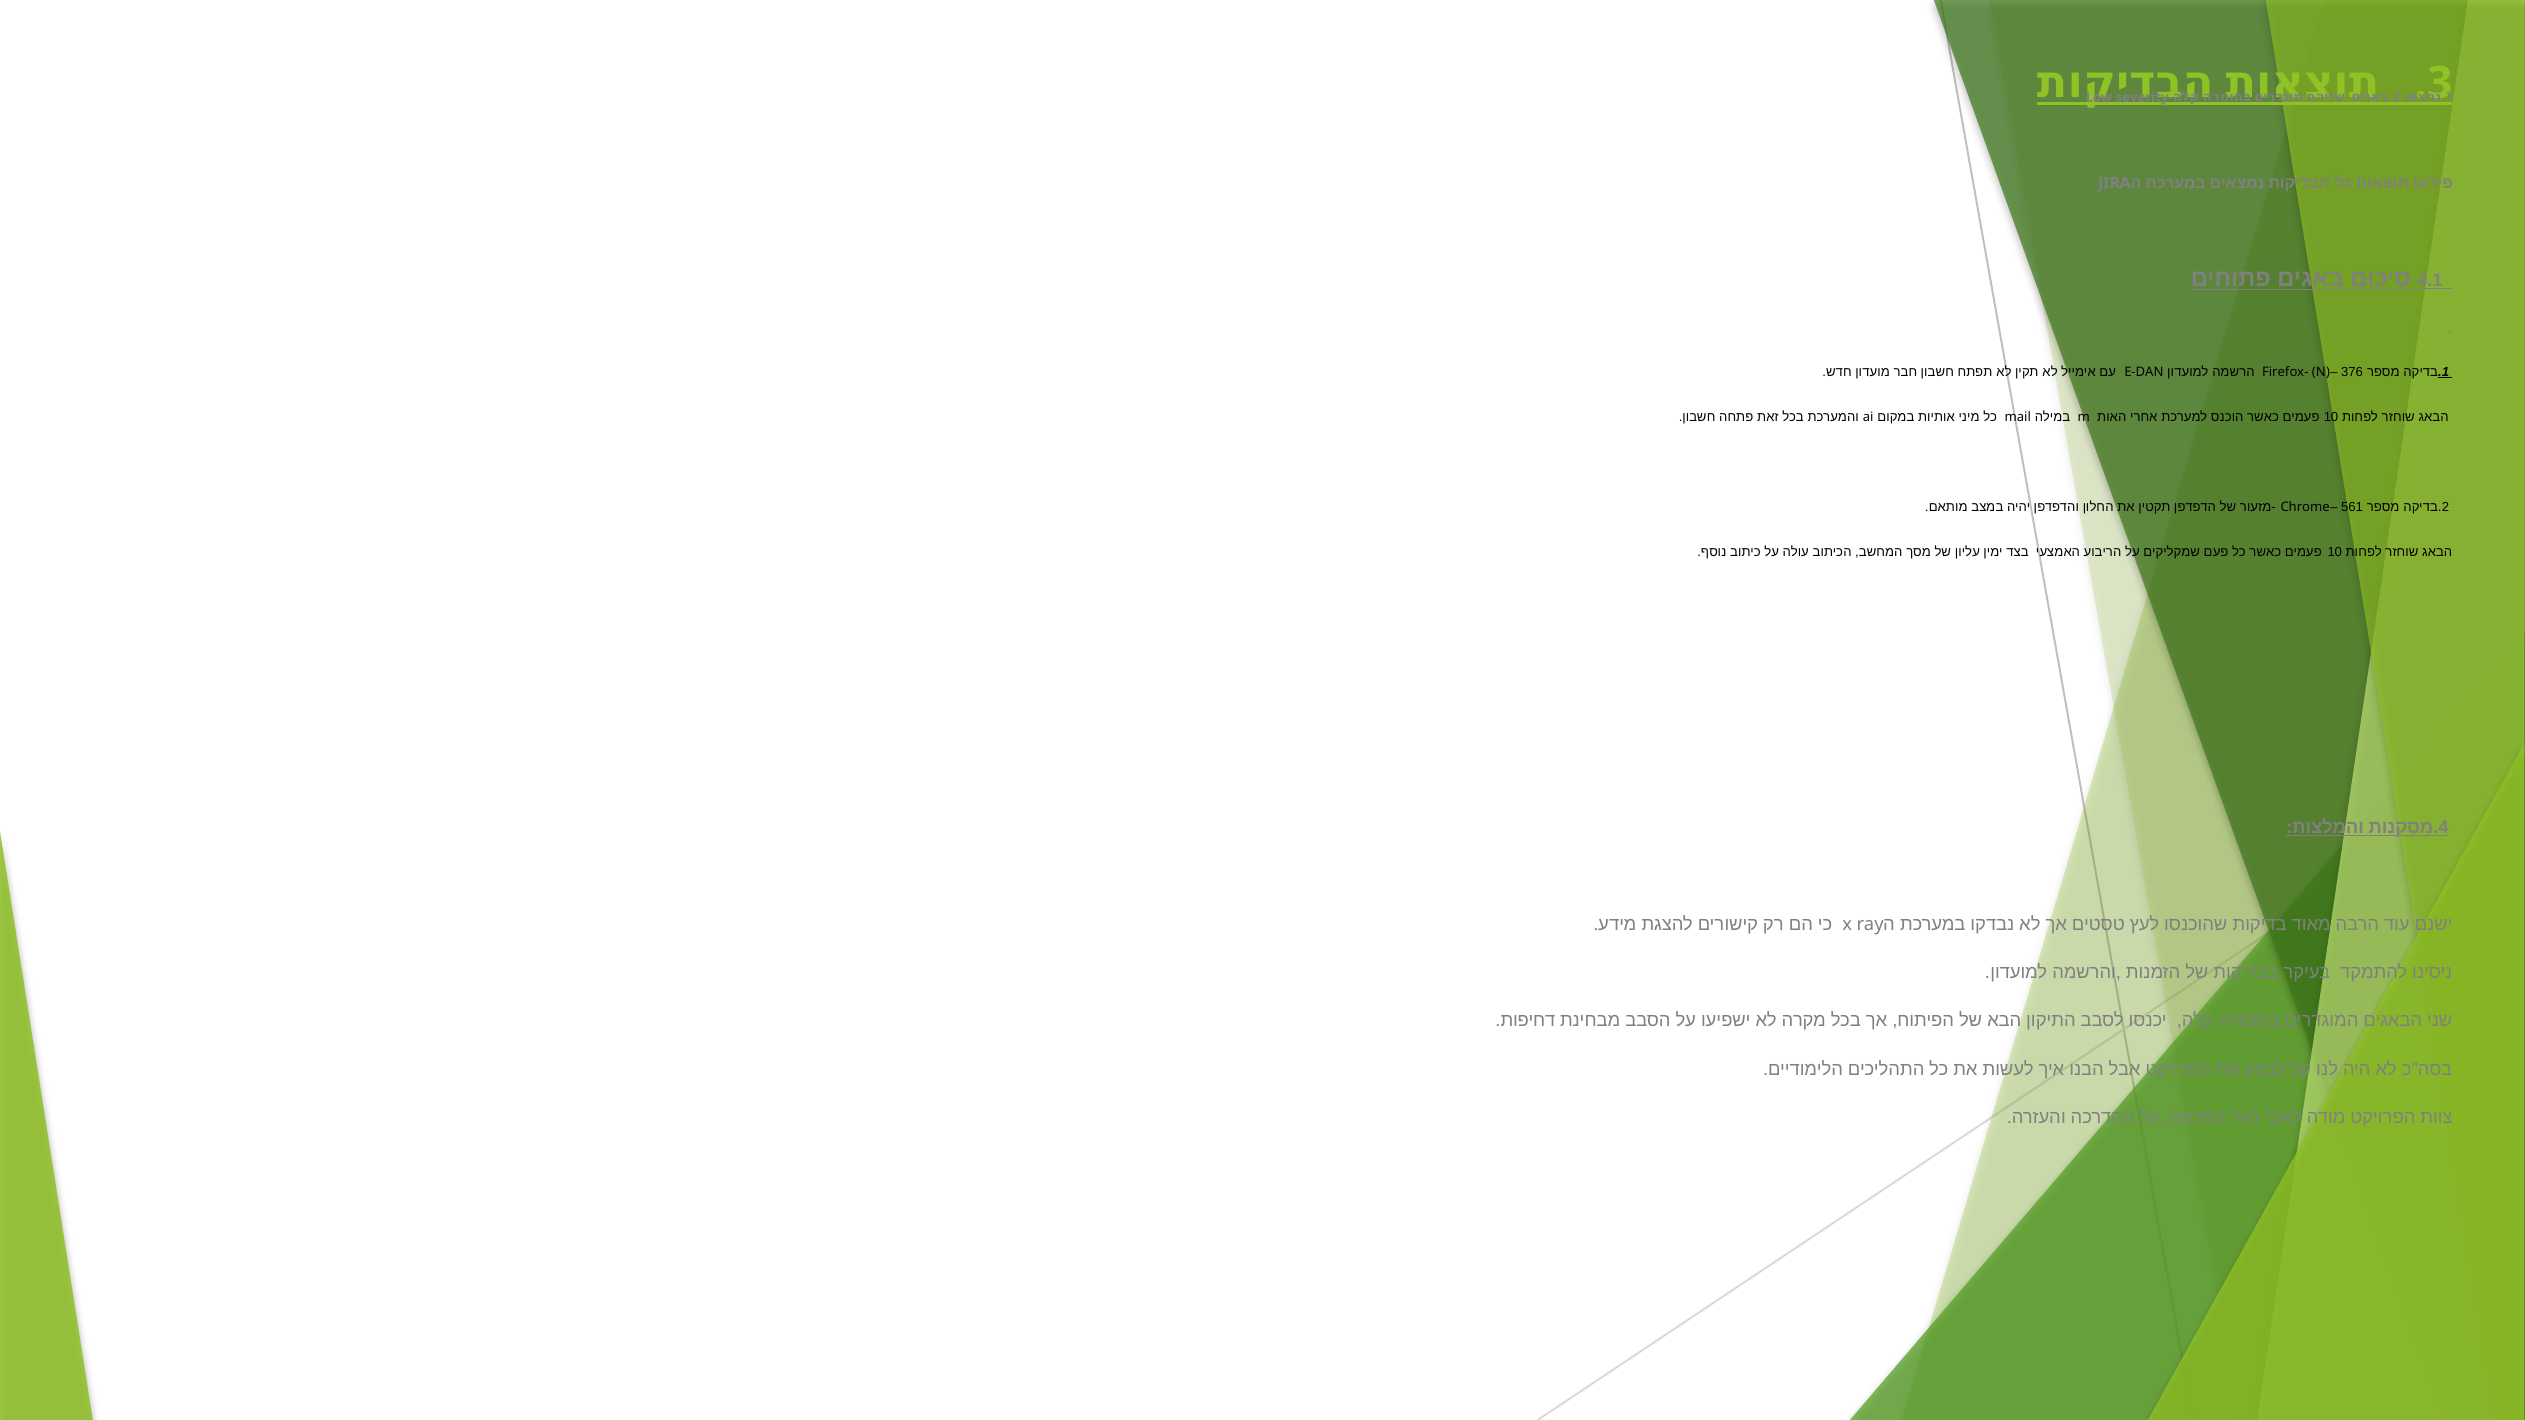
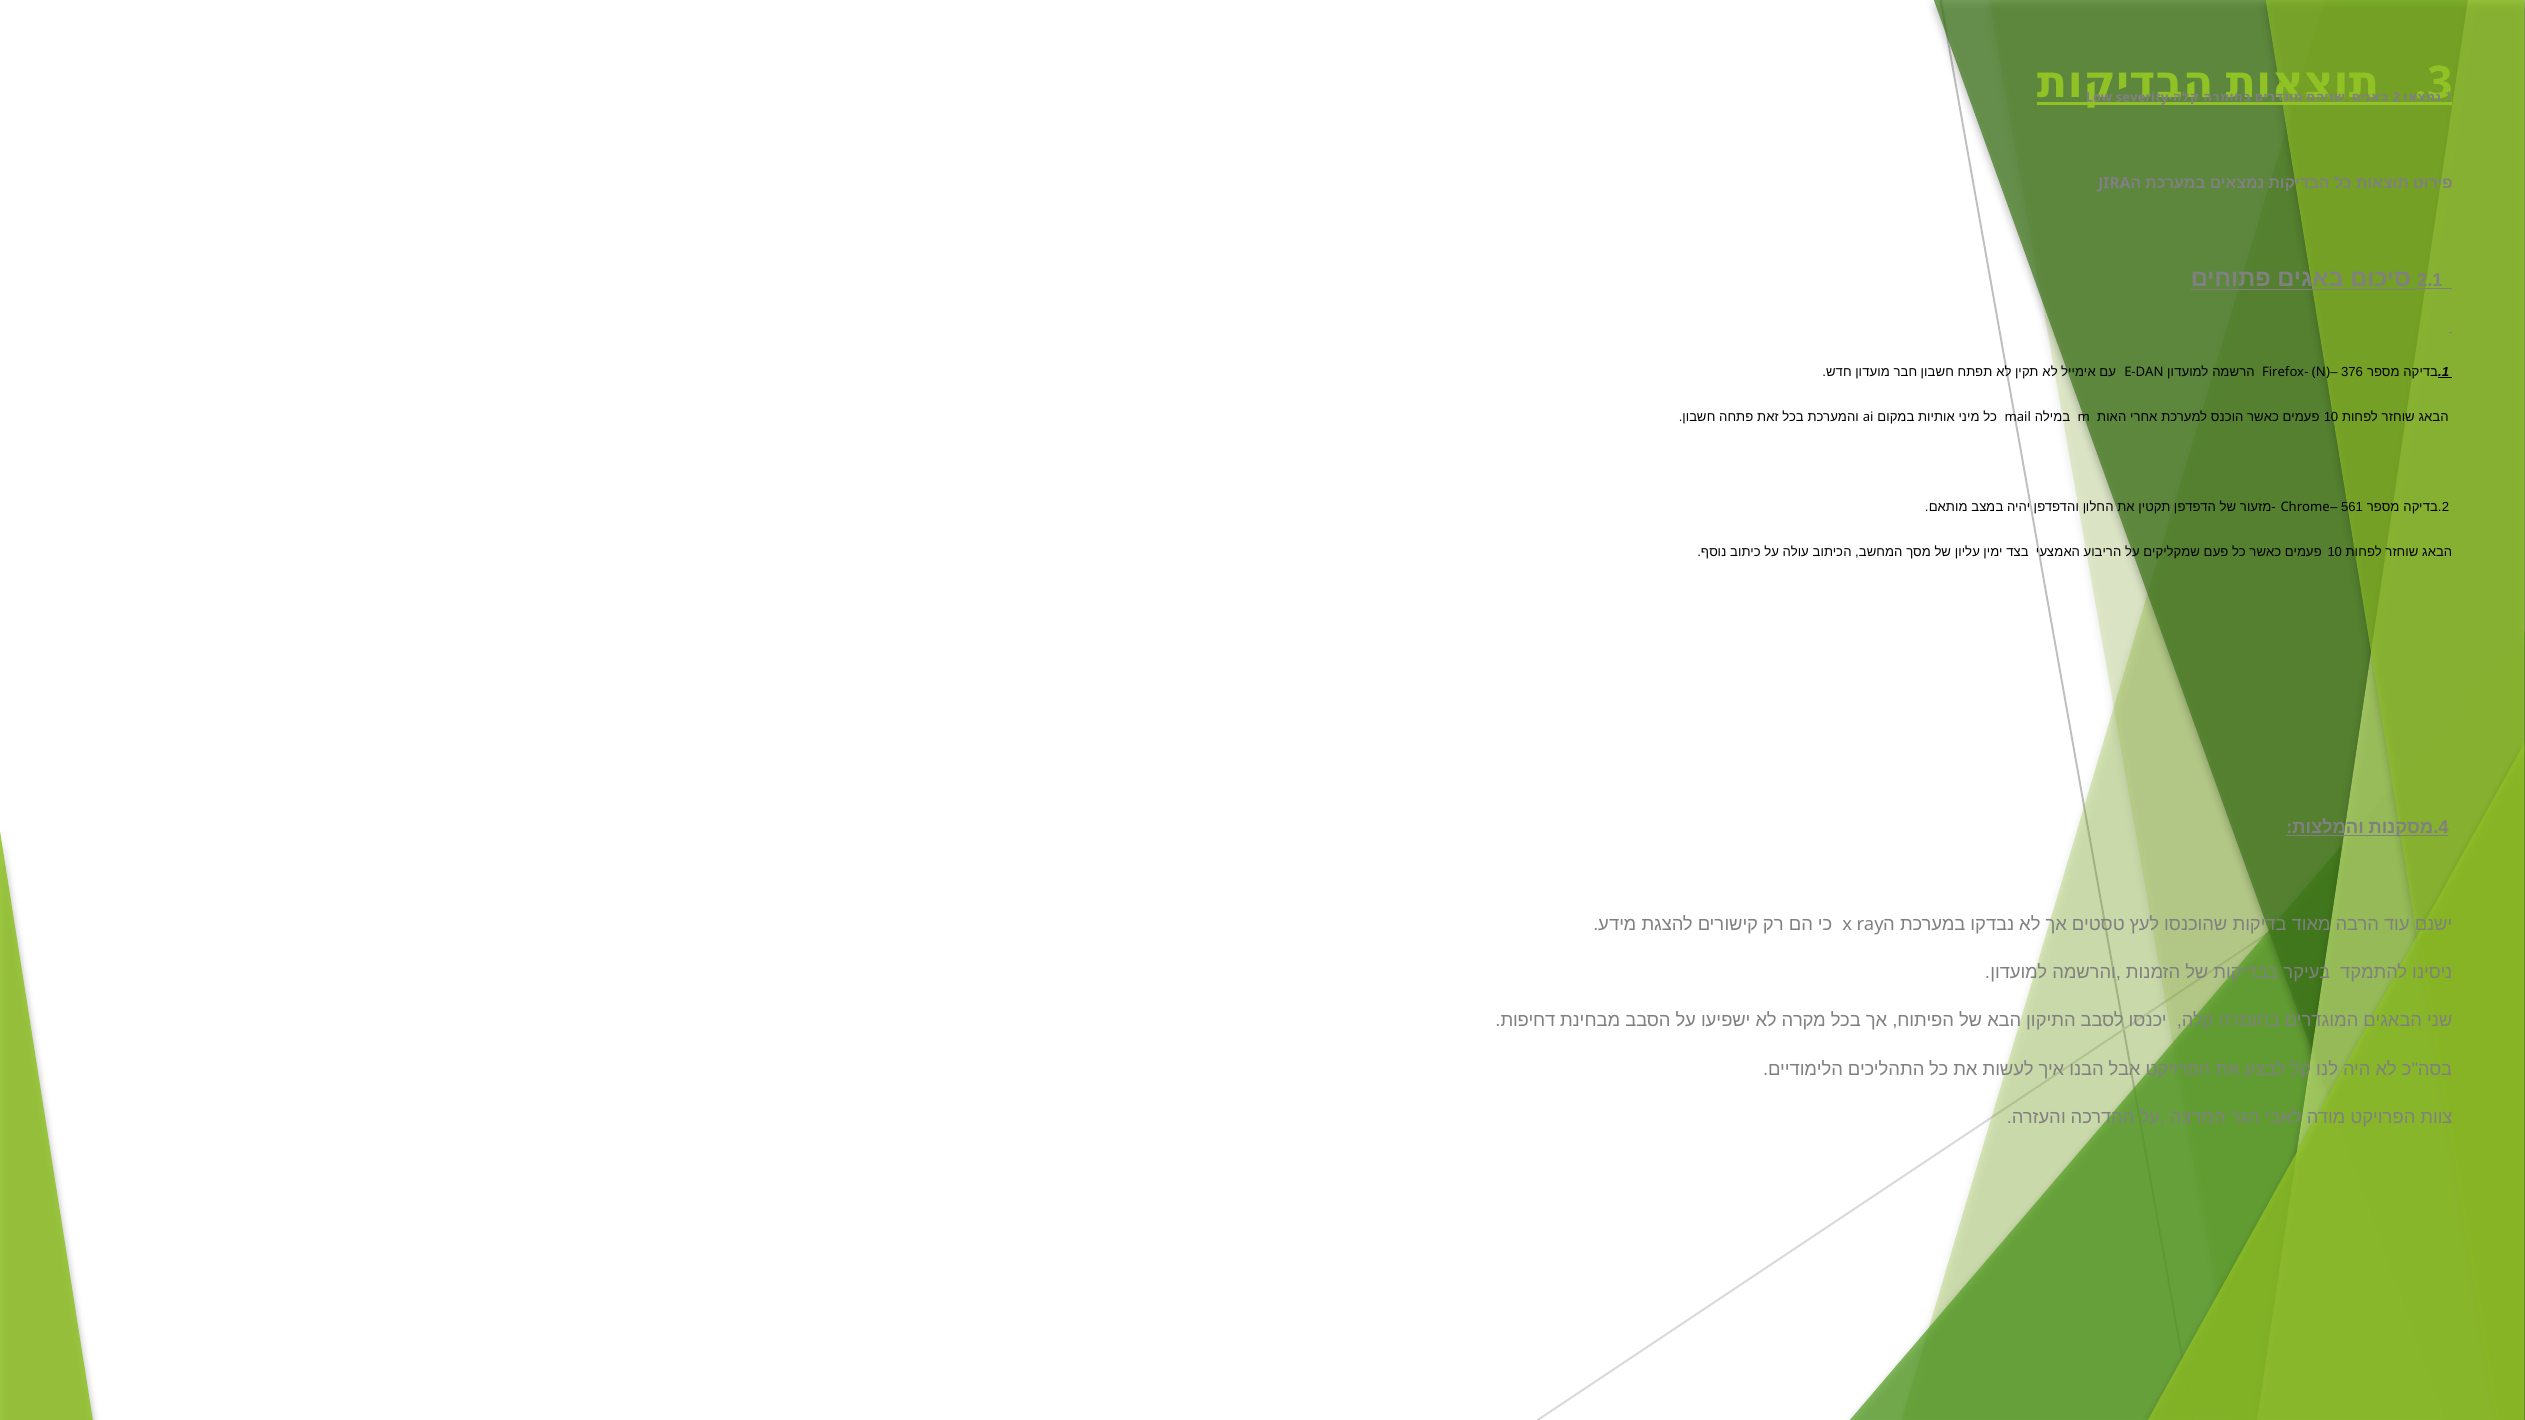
4.1: 4.1 -> 2.1
